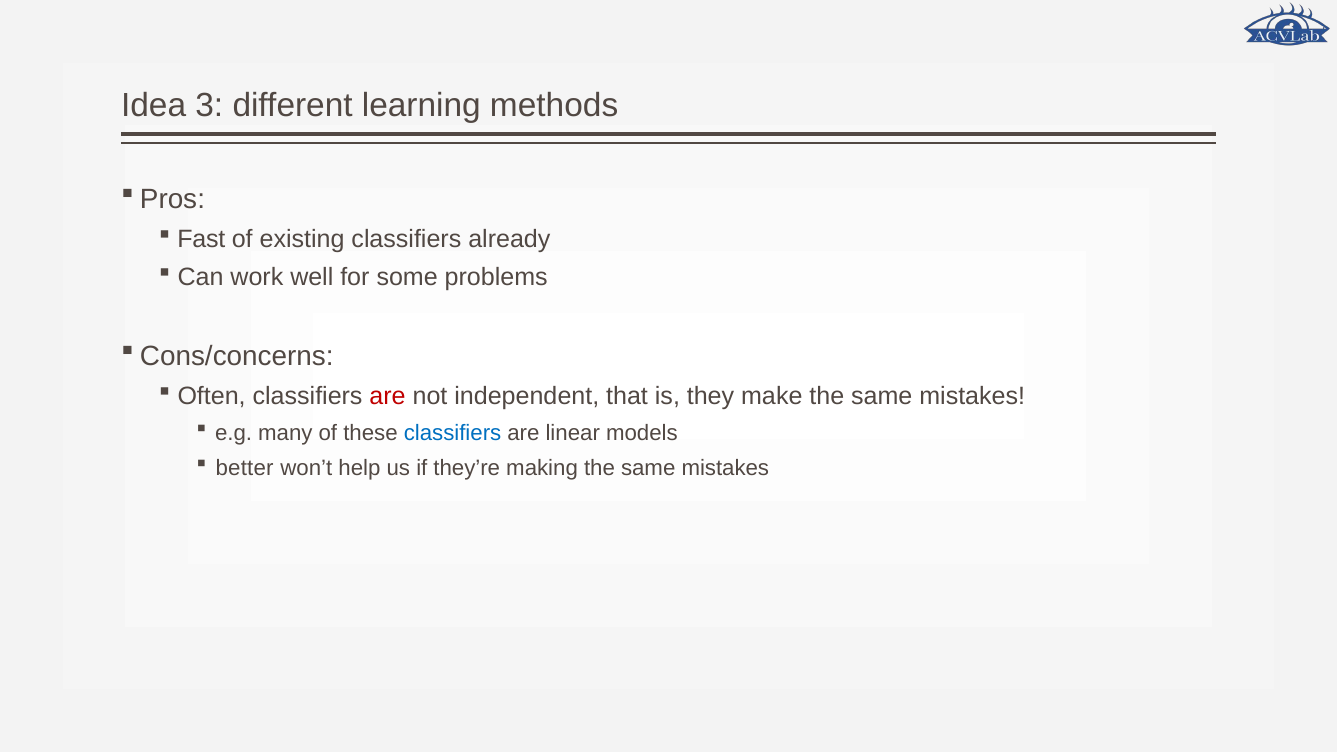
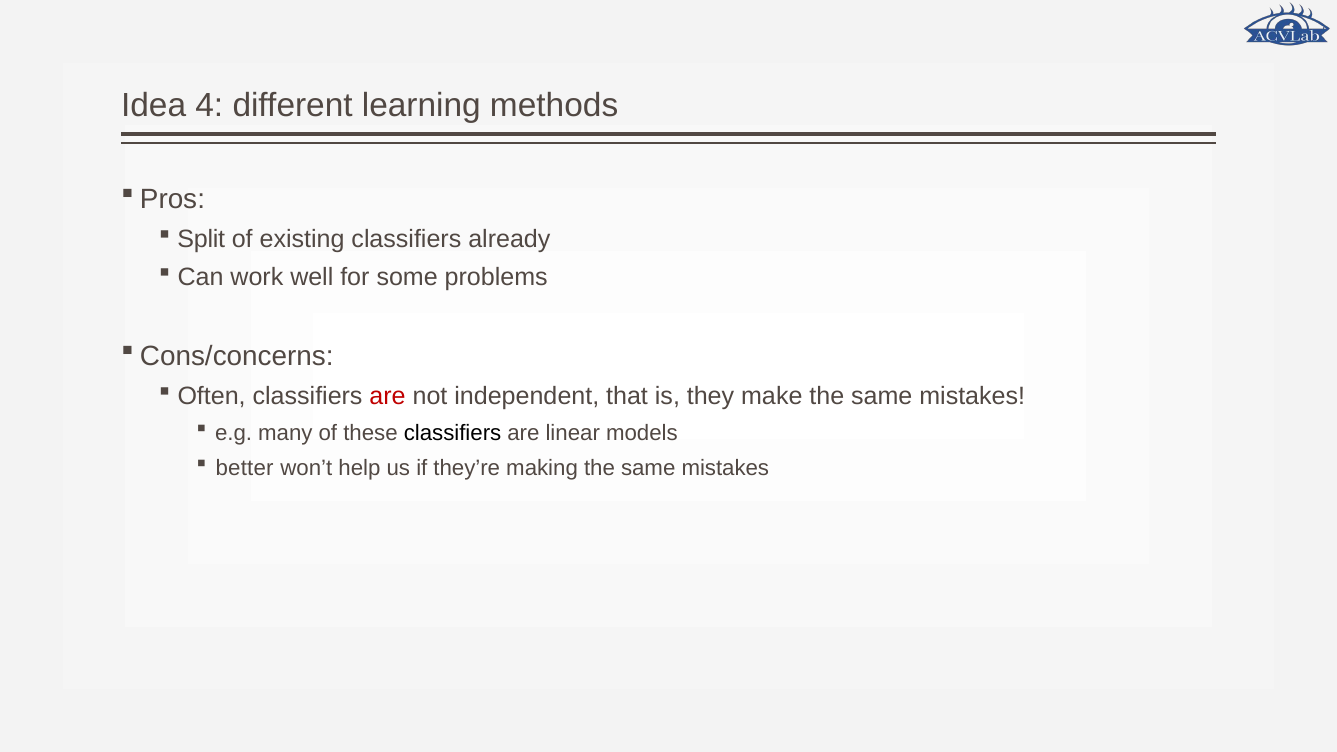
3: 3 -> 4
Fast: Fast -> Split
classifiers at (453, 433) colour: blue -> black
